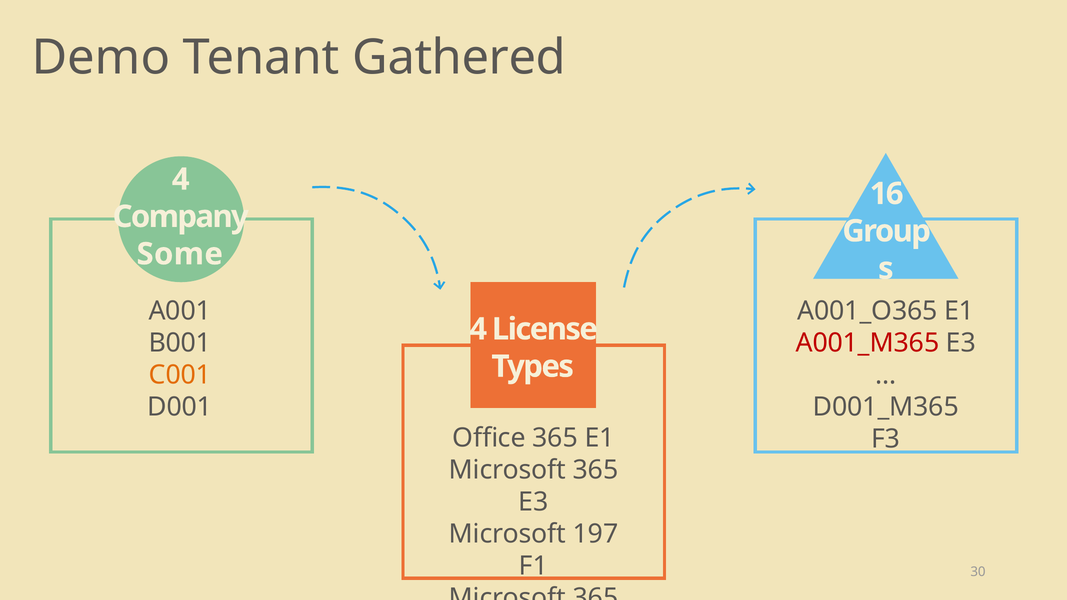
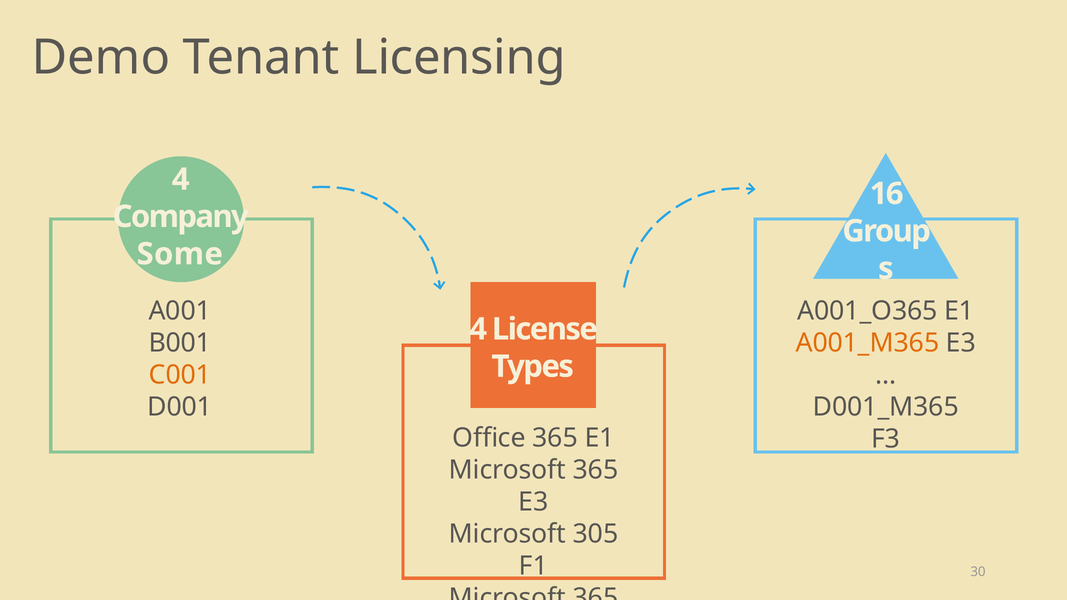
Gathered: Gathered -> Licensing
A001_M365 colour: red -> orange
197: 197 -> 305
